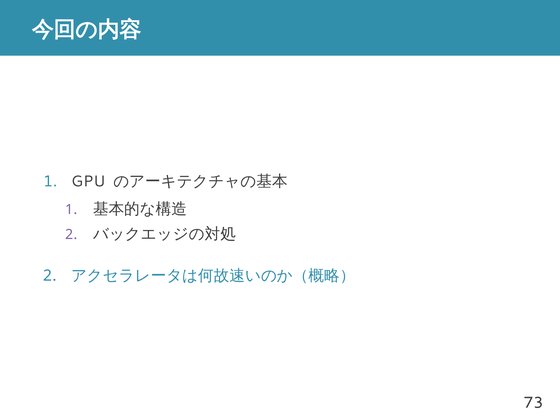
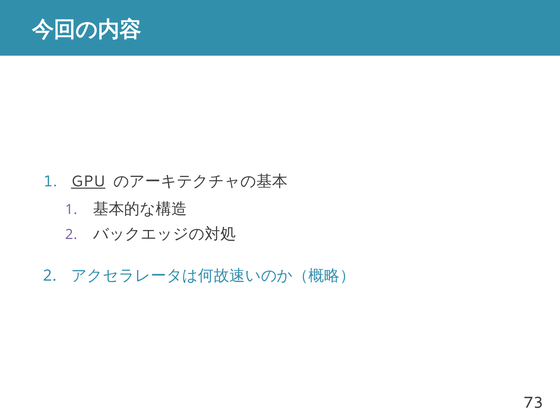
GPU underline: none -> present
